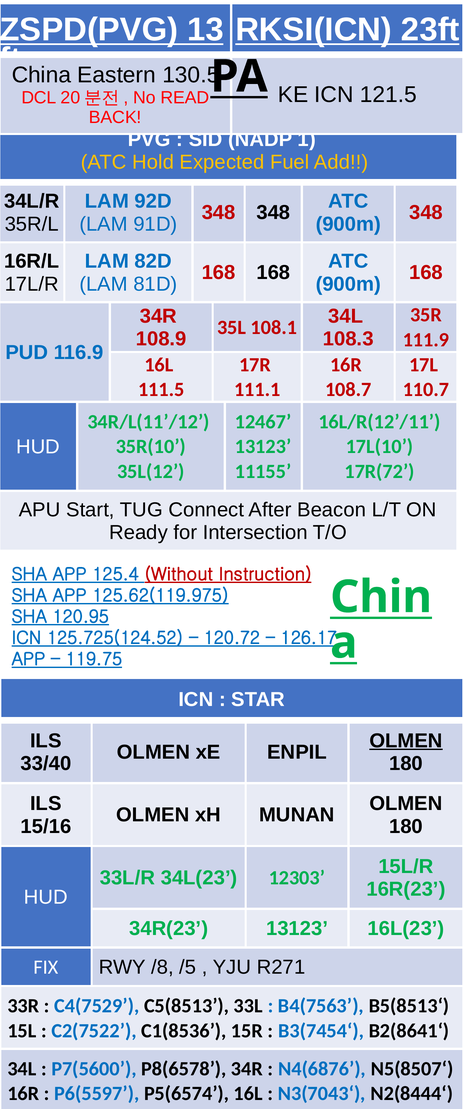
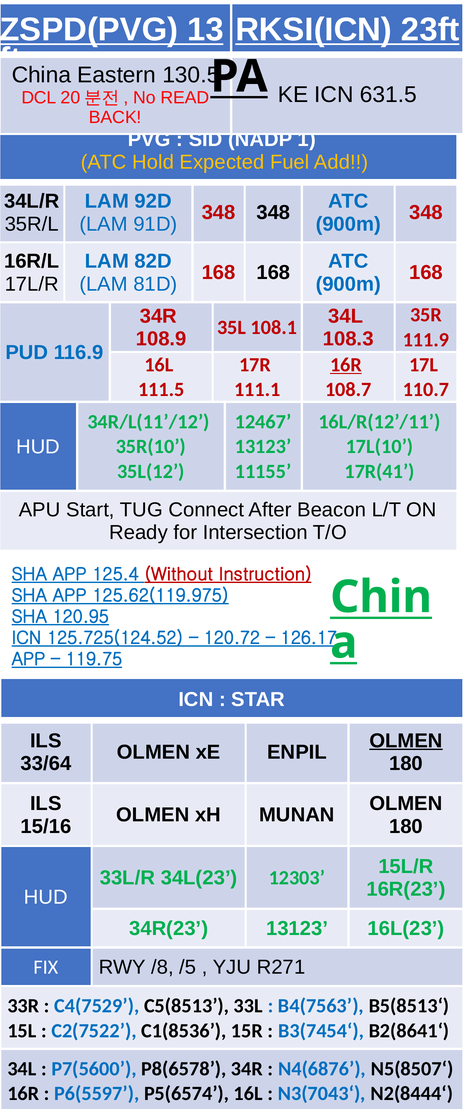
121.5: 121.5 -> 631.5
16R at (346, 365) underline: none -> present
17R(72: 17R(72 -> 17R(41
33/40: 33/40 -> 33/64
